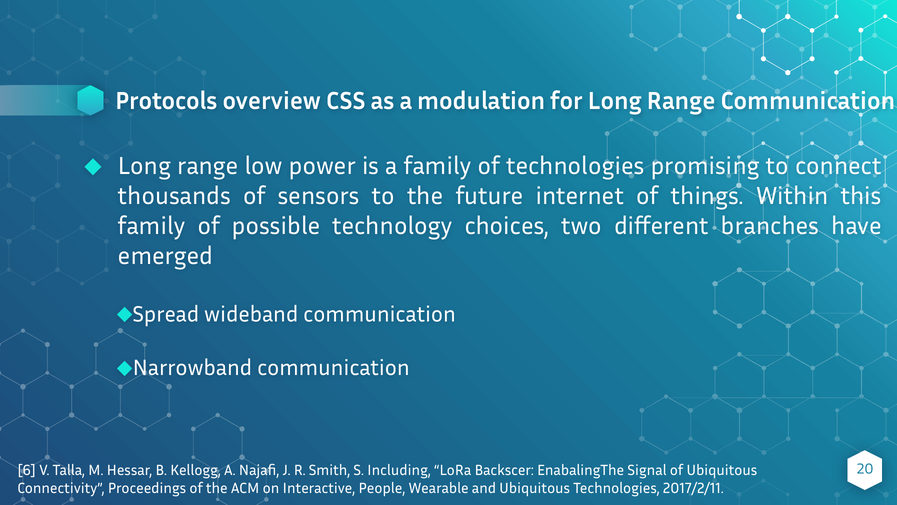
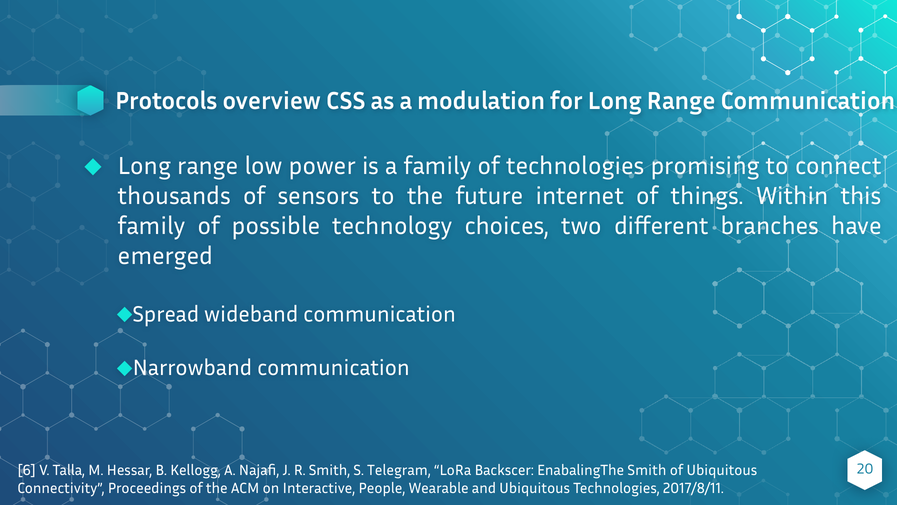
Including: Including -> Telegram
EnabalingThe Signal: Signal -> Smith
2017/2/11: 2017/2/11 -> 2017/8/11
